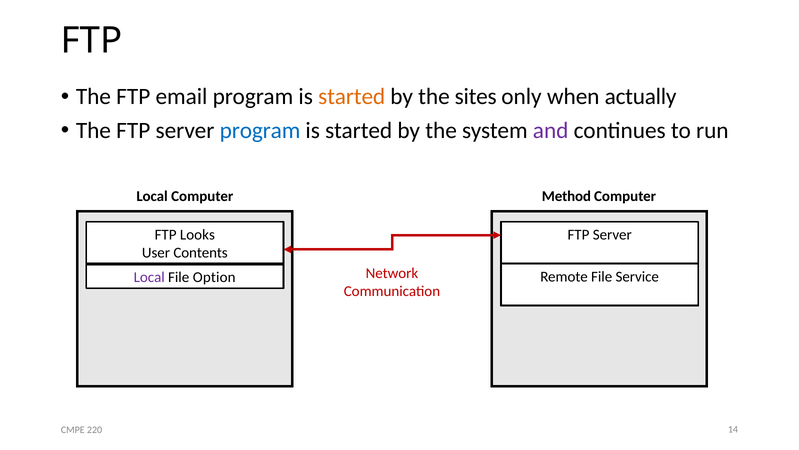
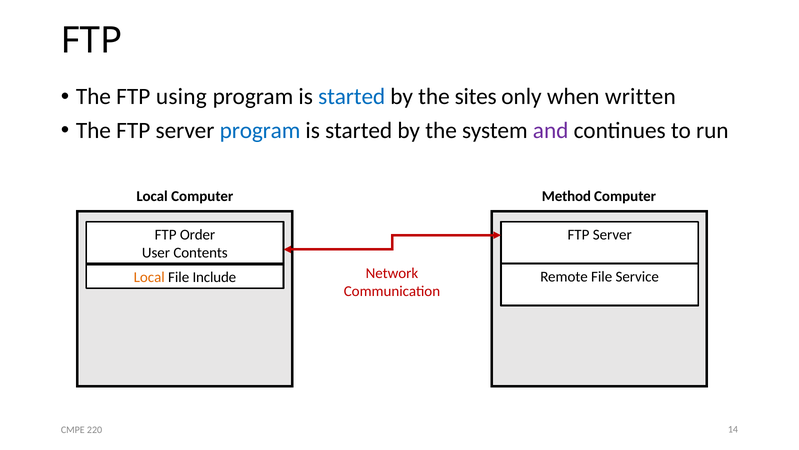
email: email -> using
started at (352, 97) colour: orange -> blue
actually: actually -> written
Looks: Looks -> Order
Local at (149, 277) colour: purple -> orange
Option: Option -> Include
